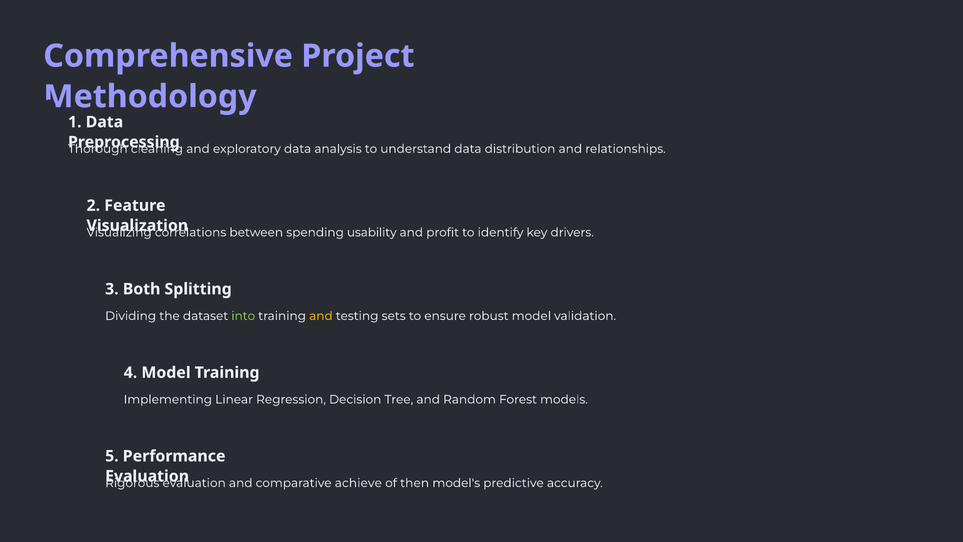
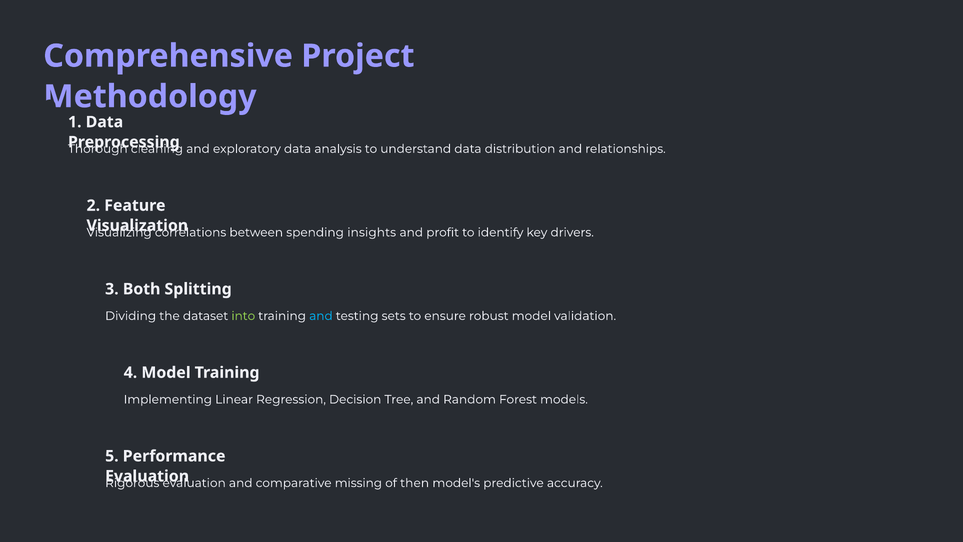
usability: usability -> insights
and at (321, 316) colour: yellow -> light blue
achieve: achieve -> missing
